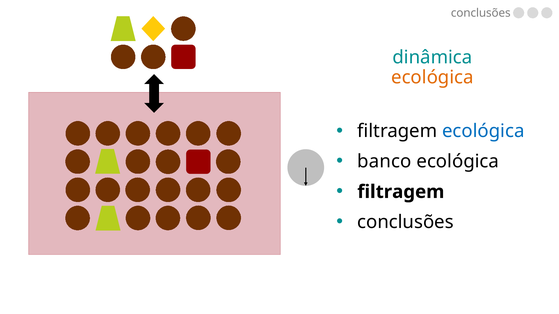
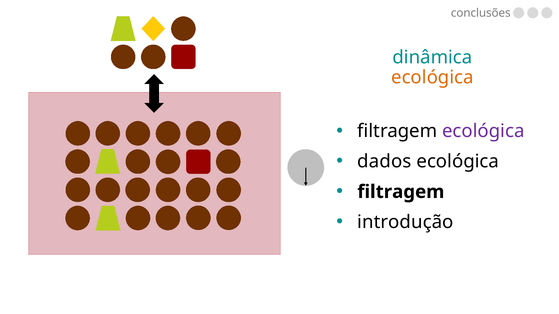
ecológica at (483, 131) colour: blue -> purple
banco: banco -> dados
conclusões at (405, 222): conclusões -> introdução
